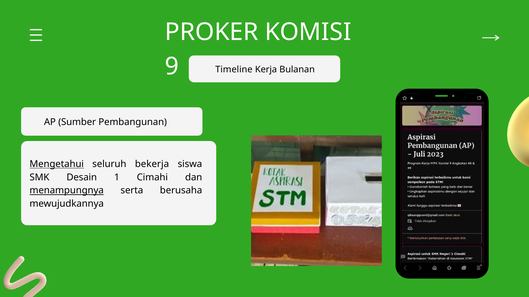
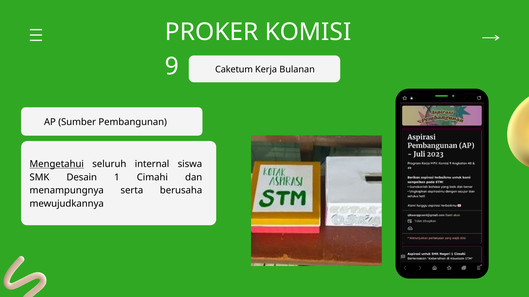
Timeline: Timeline -> Caketum
bekerja: bekerja -> internal
menampungnya underline: present -> none
